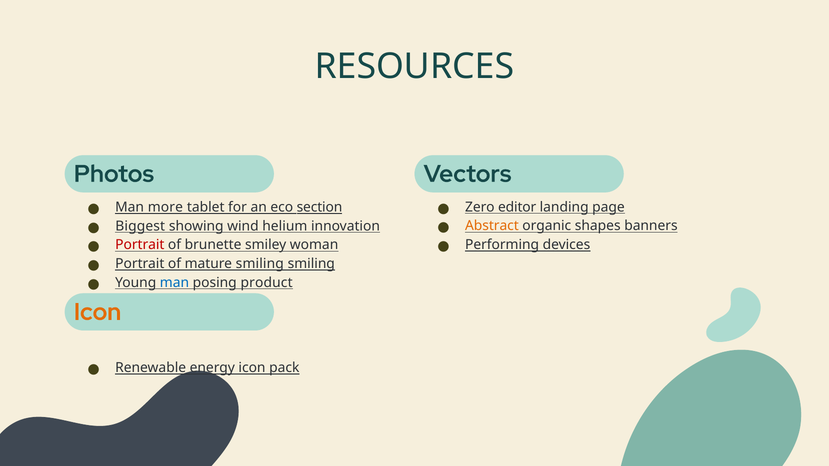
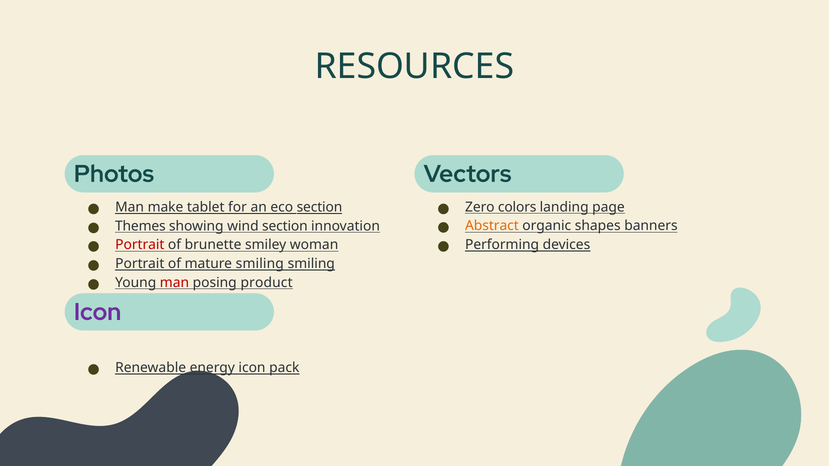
editor: editor -> colors
more: more -> make
Biggest: Biggest -> Themes
wind helium: helium -> section
man at (174, 283) colour: blue -> red
Icon at (97, 312) colour: orange -> purple
